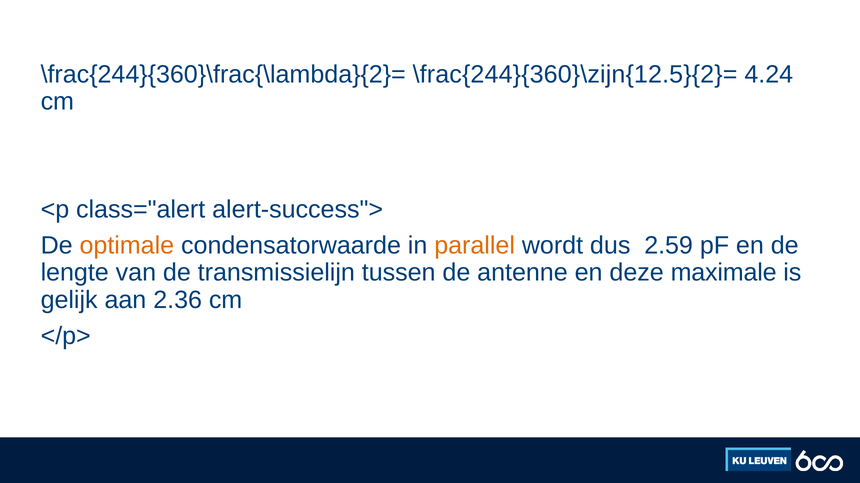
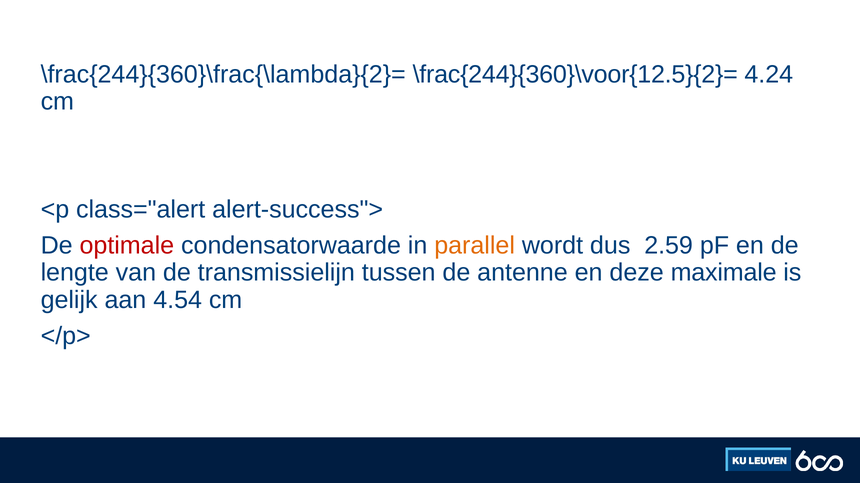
\frac{244}{360}\zijn{12.5}{2}=: \frac{244}{360}\zijn{12.5}{2}= -> \frac{244}{360}\voor{12.5}{2}=
optimale colour: orange -> red
2.36: 2.36 -> 4.54
